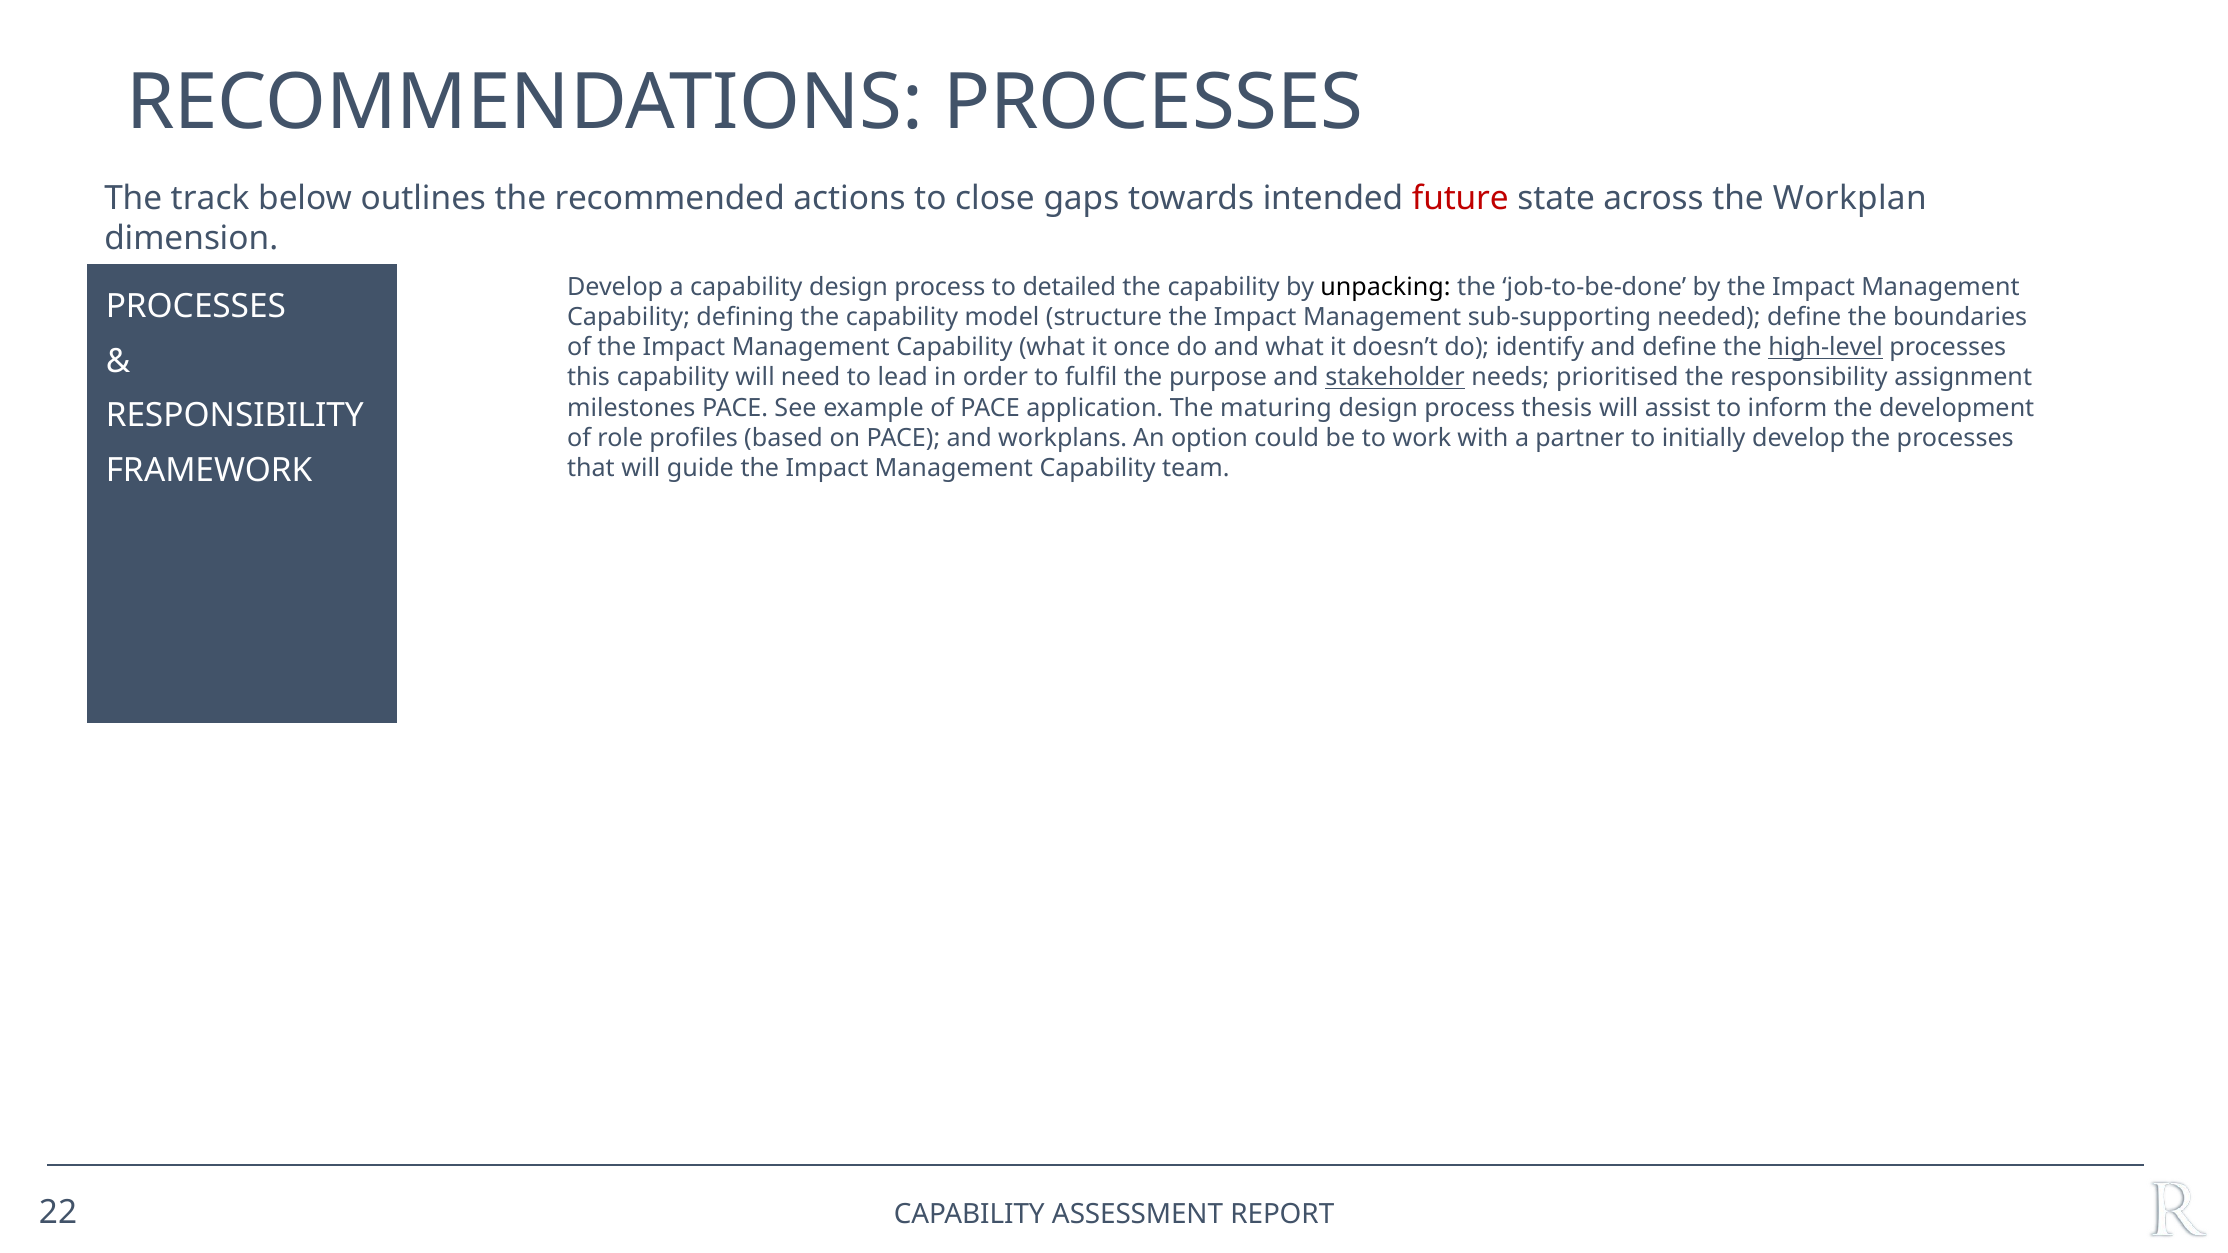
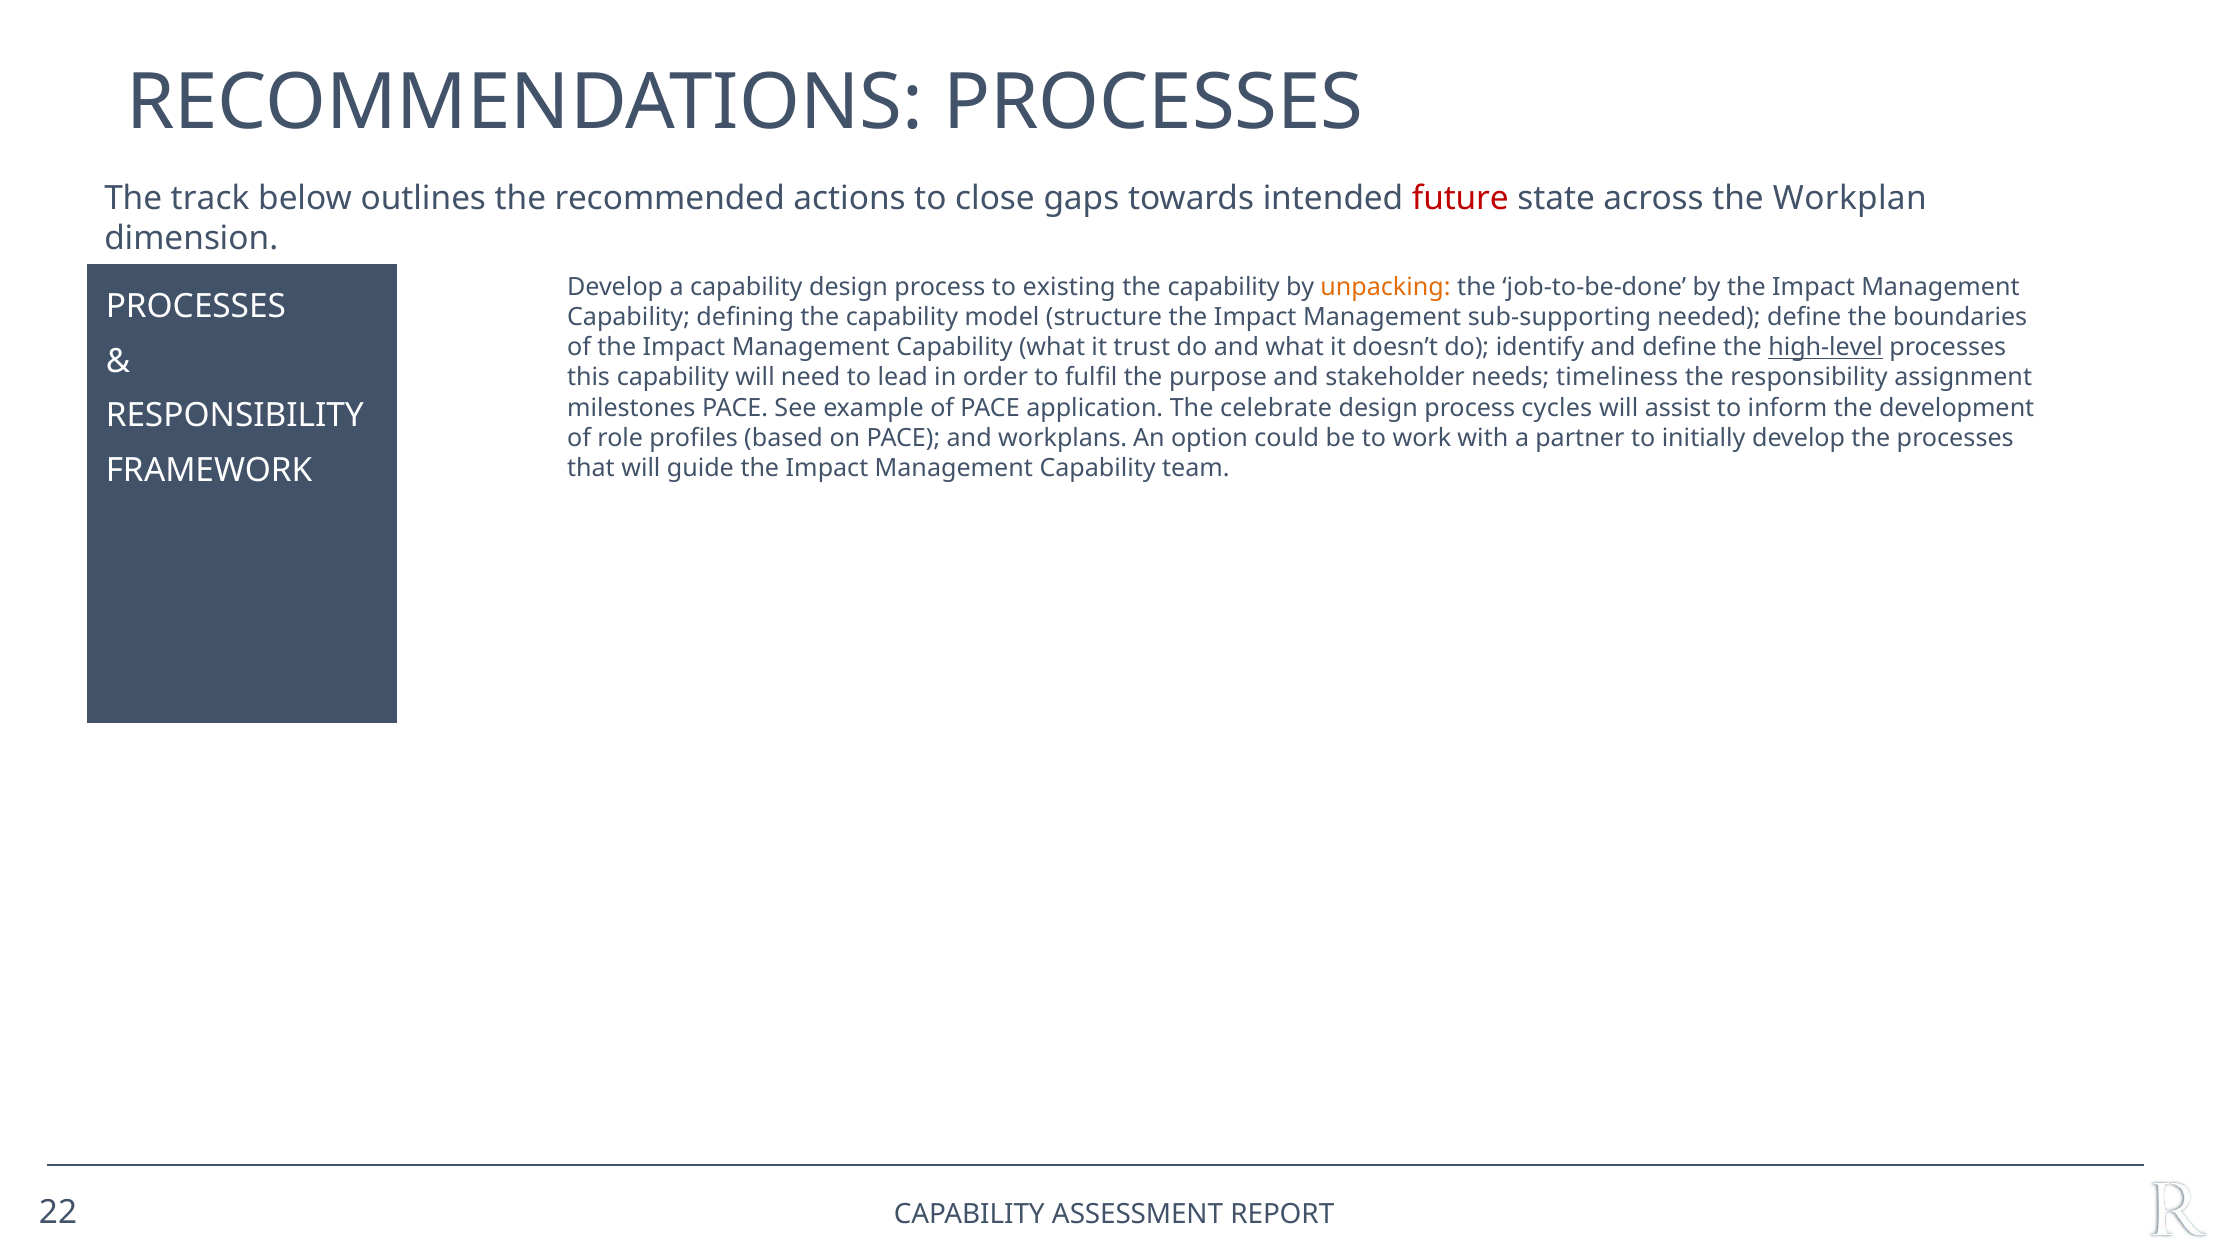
detailed: detailed -> existing
unpacking colour: black -> orange
once: once -> trust
stakeholder underline: present -> none
prioritised: prioritised -> timeliness
maturing: maturing -> celebrate
thesis: thesis -> cycles
